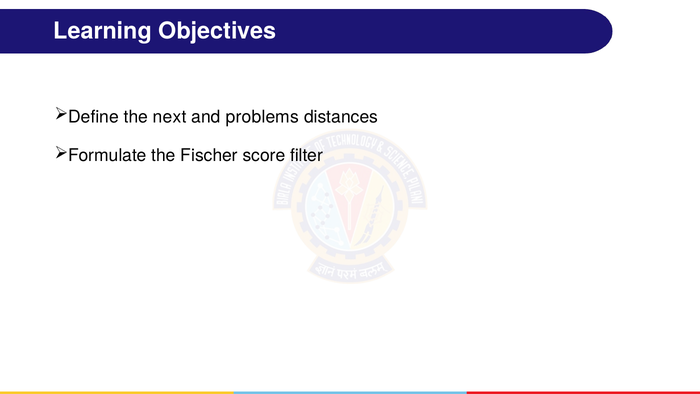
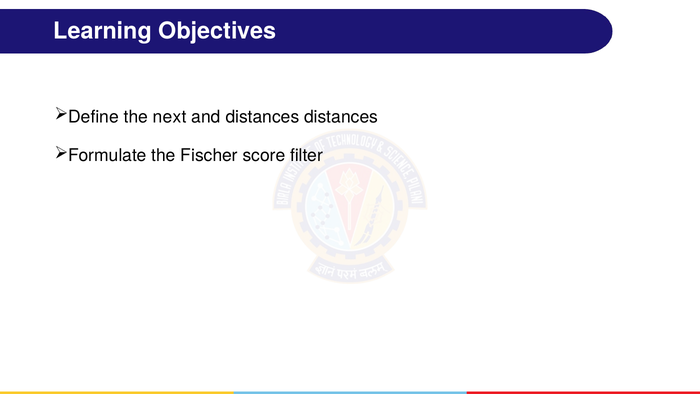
and problems: problems -> distances
